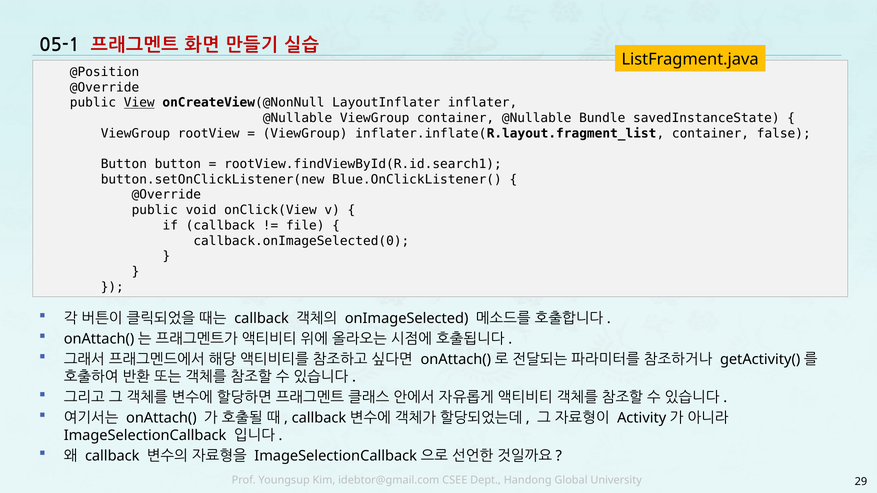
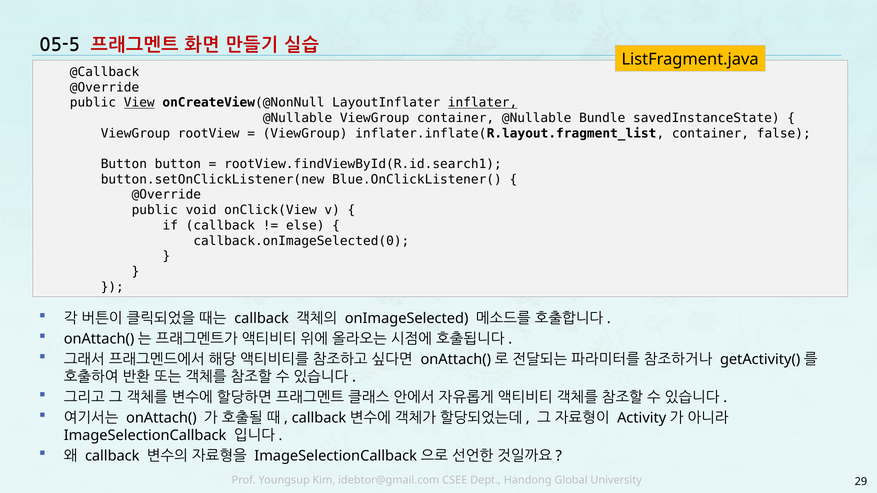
05-1: 05-1 -> 05-5
@Position: @Position -> @Callback
inflater underline: none -> present
file: file -> else
